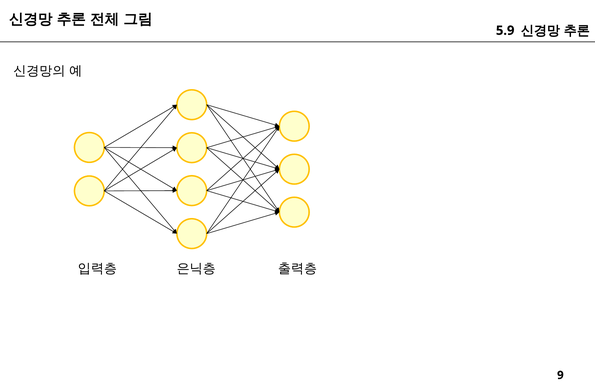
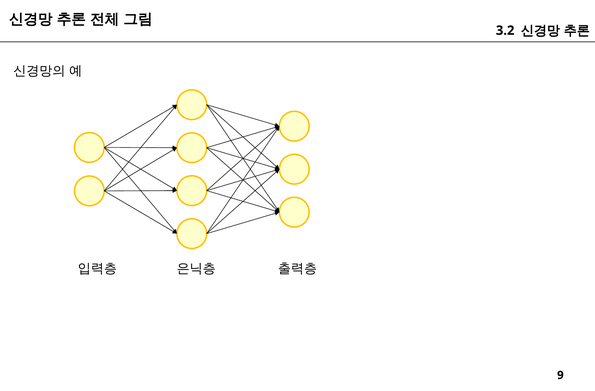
5.9: 5.9 -> 3.2
